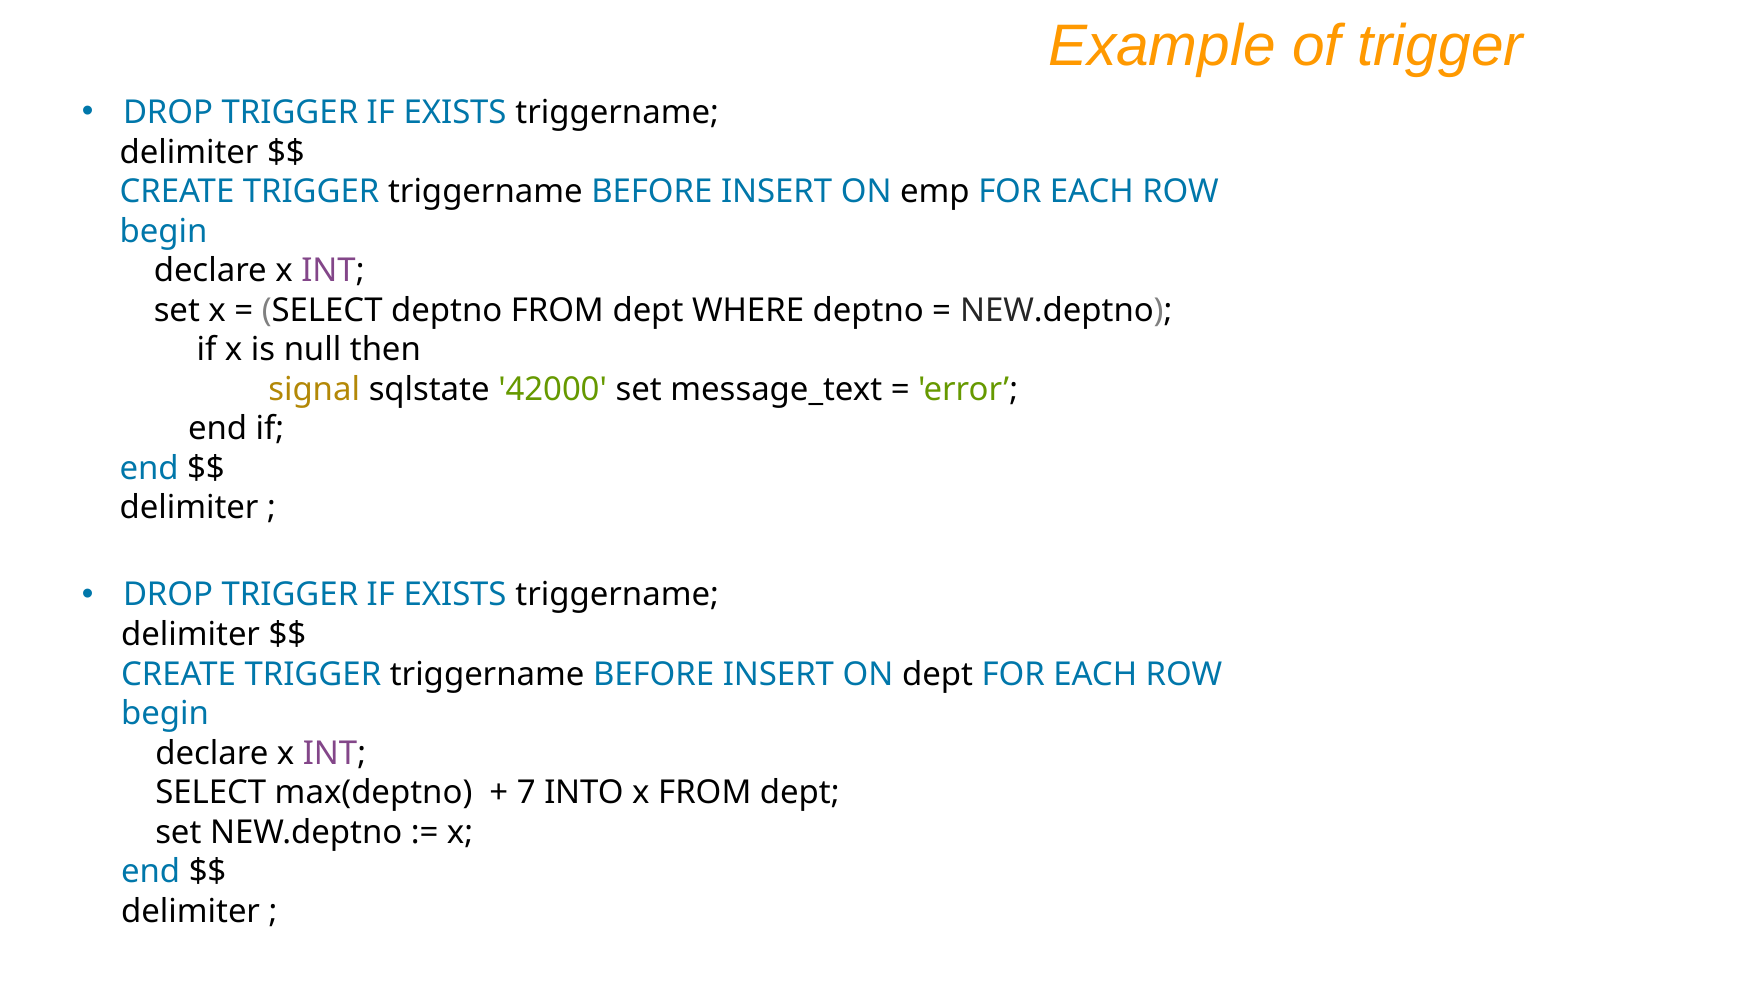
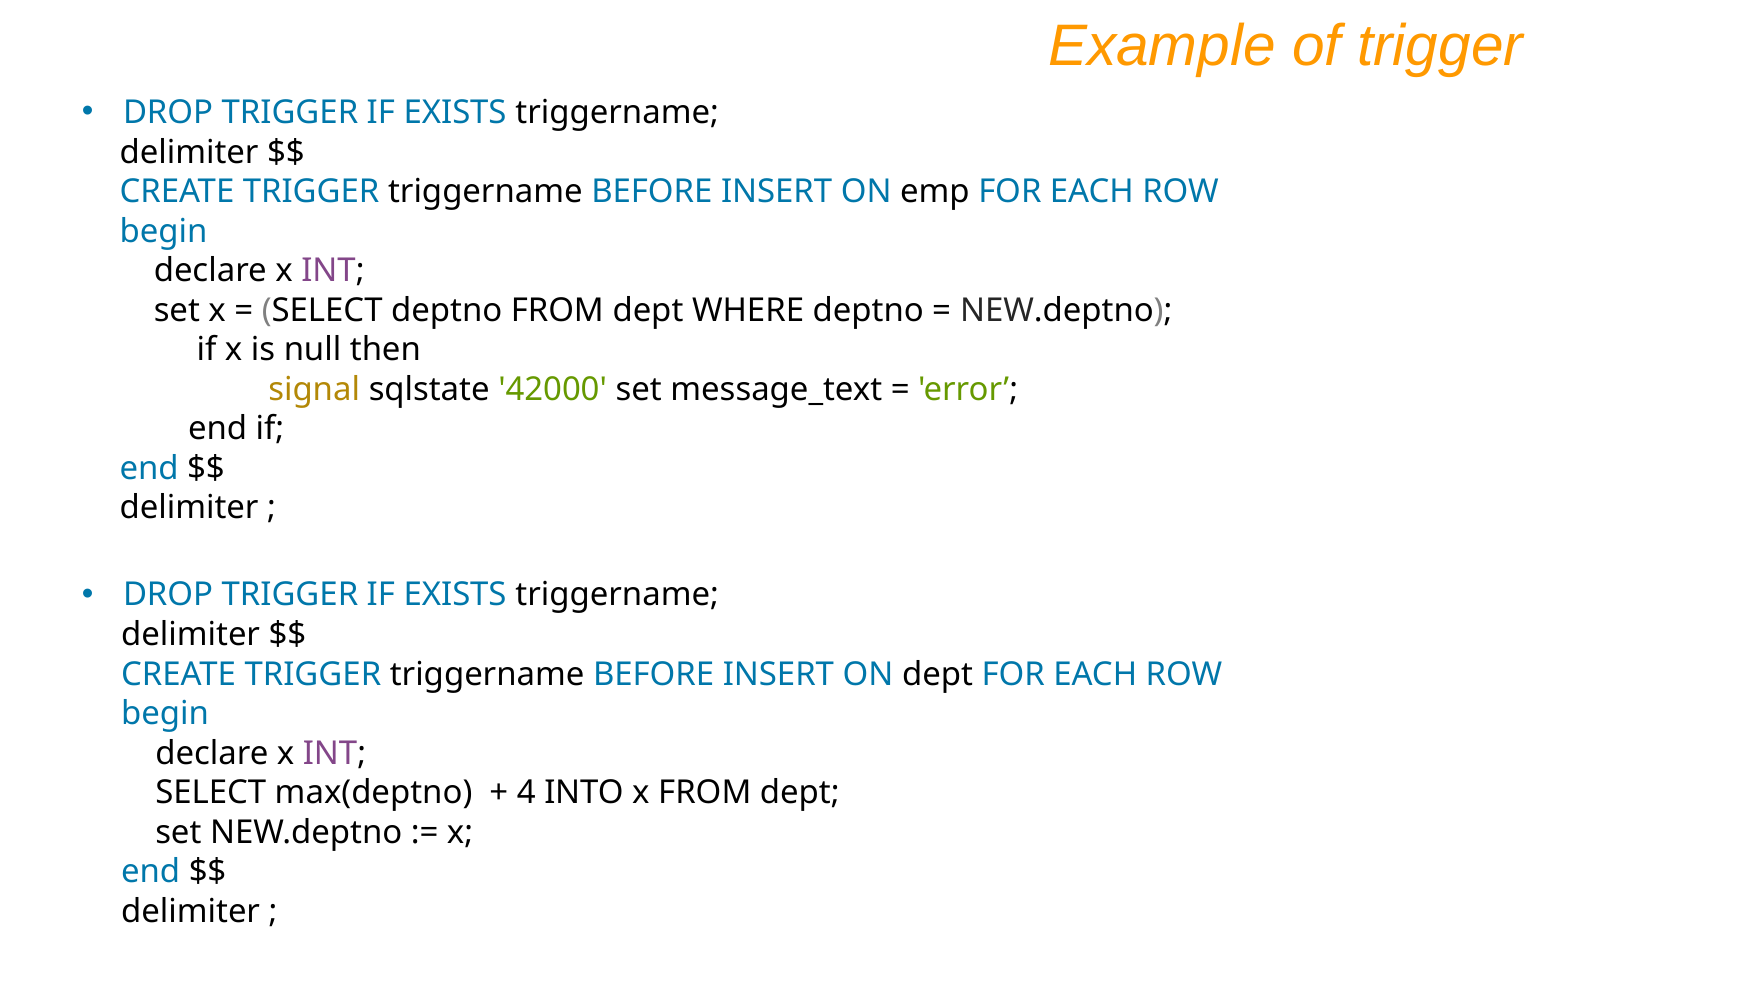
7: 7 -> 4
